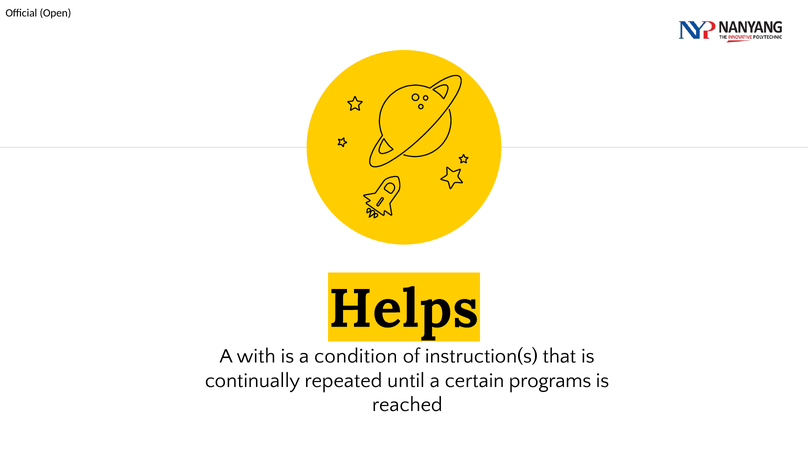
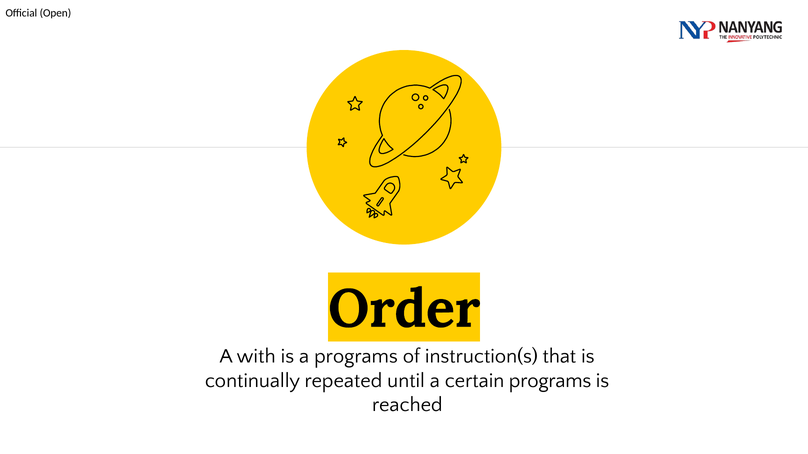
Helps: Helps -> Order
a condition: condition -> programs
